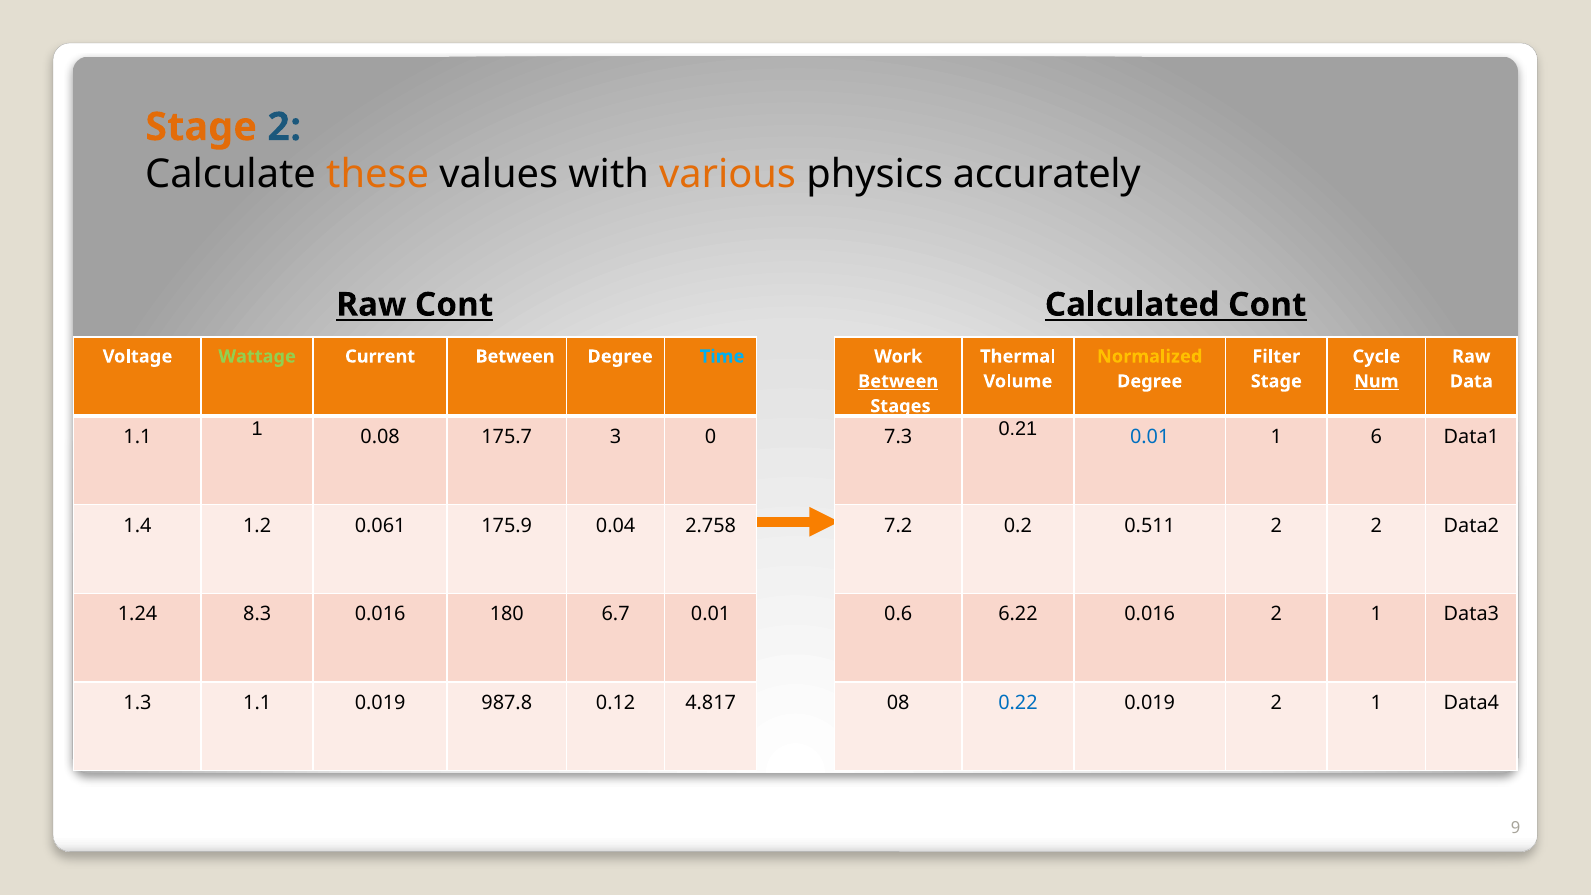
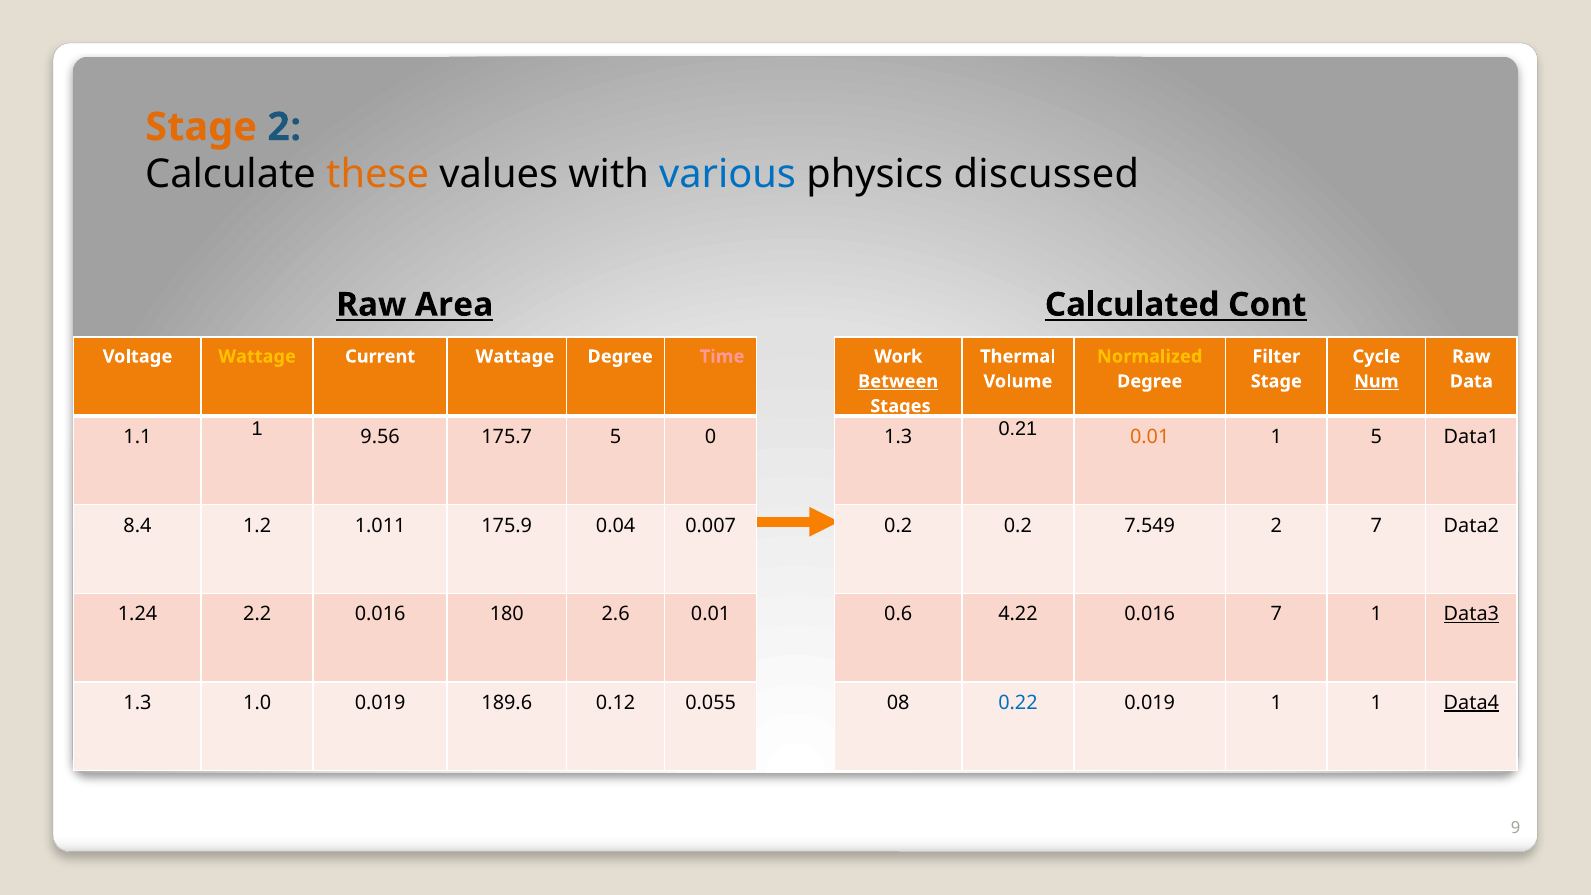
various colour: orange -> blue
accurately: accurately -> discussed
Raw Cont: Cont -> Area
Wattage at (257, 356) colour: light green -> yellow
Current Between: Between -> Wattage
Time colour: light blue -> pink
0.08: 0.08 -> 9.56
175.7 3: 3 -> 5
7.3 at (898, 437): 7.3 -> 1.3
0.01 at (1150, 437) colour: blue -> orange
1 6: 6 -> 5
1.4: 1.4 -> 8.4
0.061: 0.061 -> 1.011
2.758: 2.758 -> 0.007
7.2 at (898, 525): 7.2 -> 0.2
0.511: 0.511 -> 7.549
2 2: 2 -> 7
8.3: 8.3 -> 2.2
6.7: 6.7 -> 2.6
6.22: 6.22 -> 4.22
0.016 2: 2 -> 7
Data3 underline: none -> present
1.3 1.1: 1.1 -> 1.0
987.8: 987.8 -> 189.6
4.817: 4.817 -> 0.055
0.019 2: 2 -> 1
Data4 underline: none -> present
